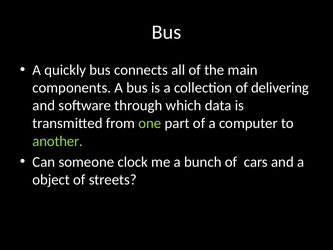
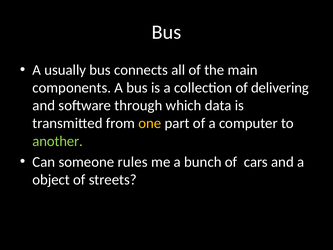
quickly: quickly -> usually
one colour: light green -> yellow
clock: clock -> rules
